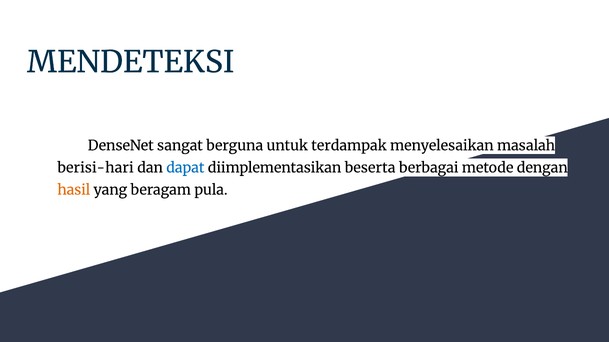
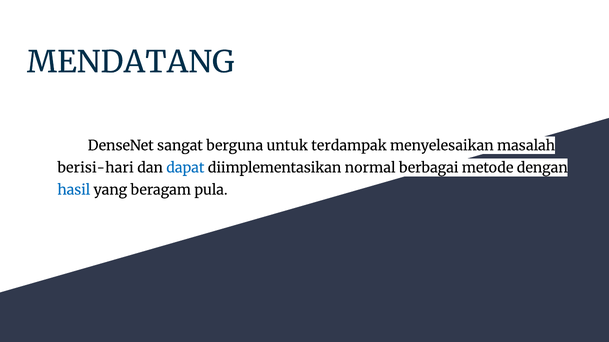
MENDETEKSI: MENDETEKSI -> MENDATANG
beserta: beserta -> normal
hasil colour: orange -> blue
